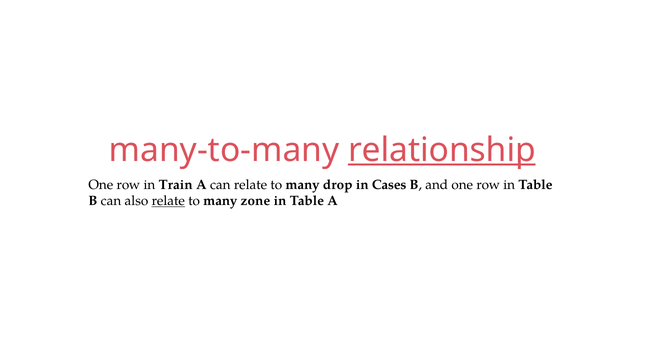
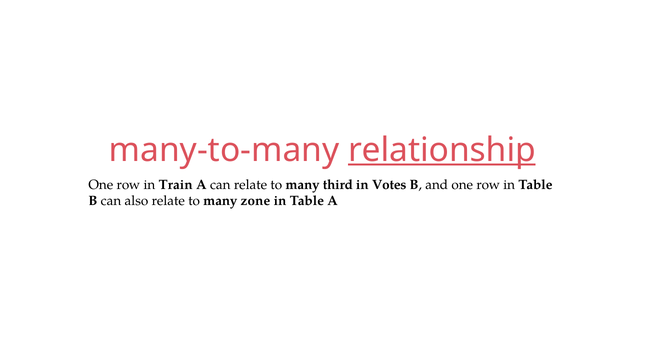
drop: drop -> third
Cases: Cases -> Votes
relate at (168, 201) underline: present -> none
